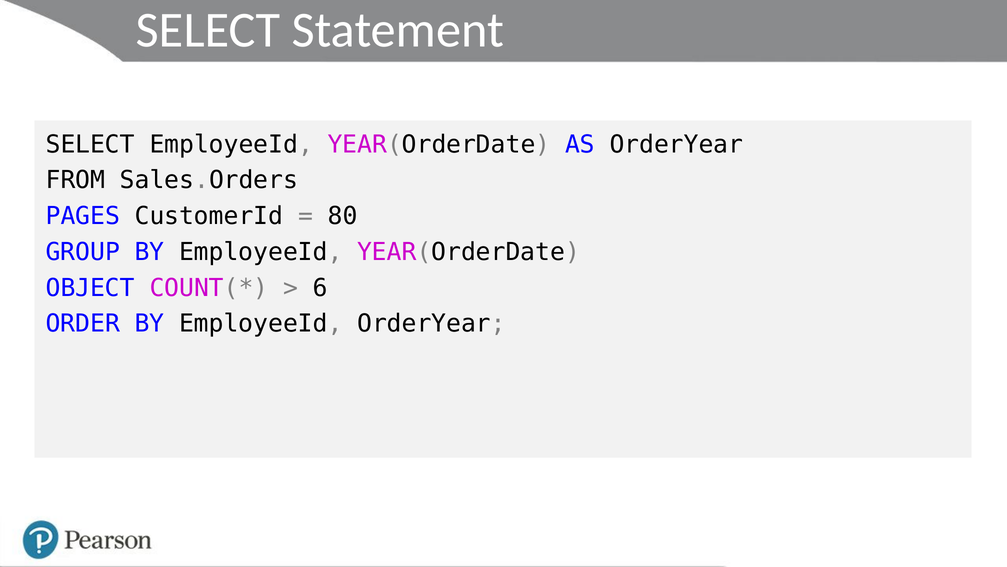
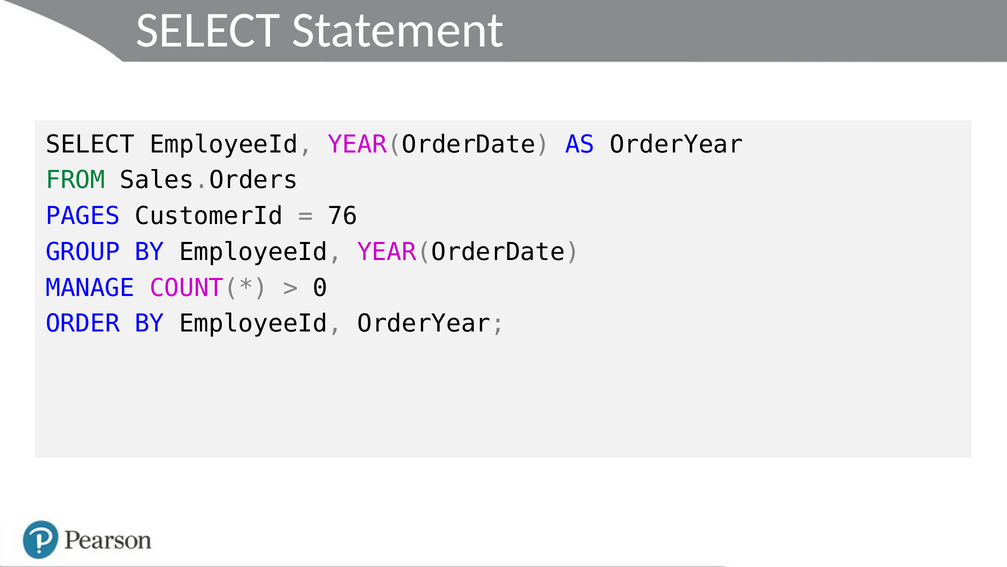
FROM colour: black -> green
80: 80 -> 76
OBJECT: OBJECT -> MANAGE
6: 6 -> 0
